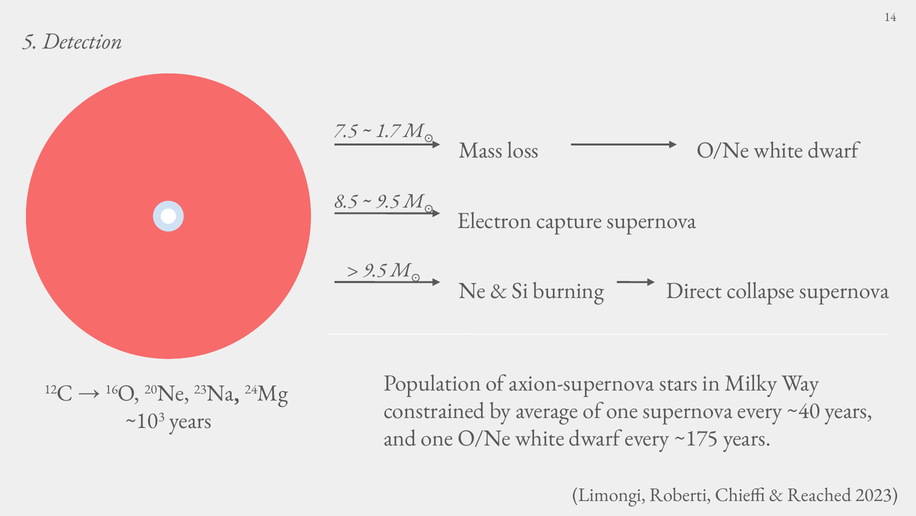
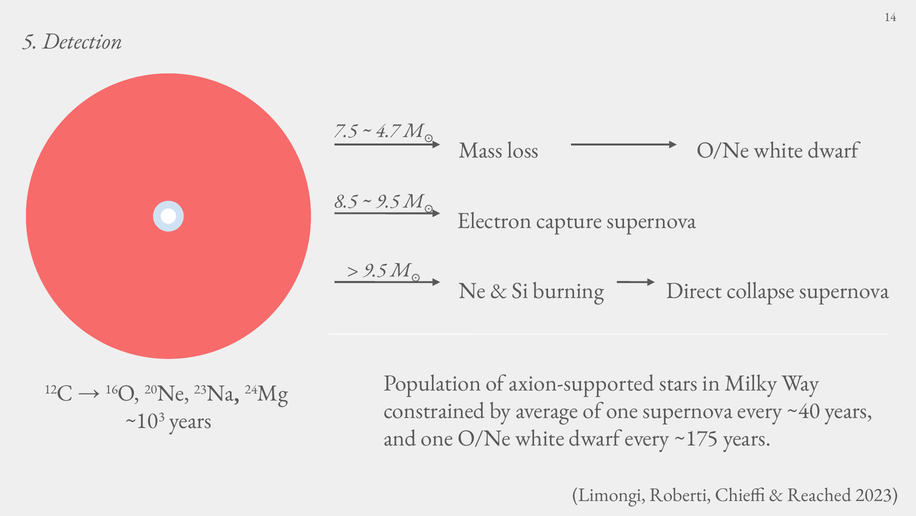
1.7: 1.7 -> 4.7
axion-supernova: axion-supernova -> axion-supported
